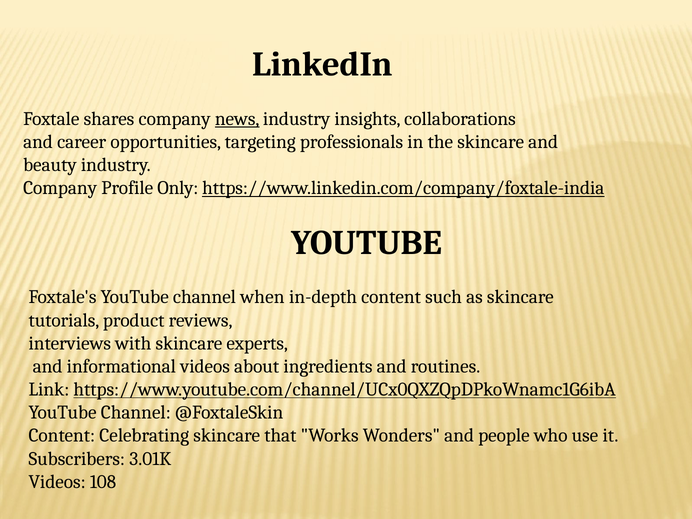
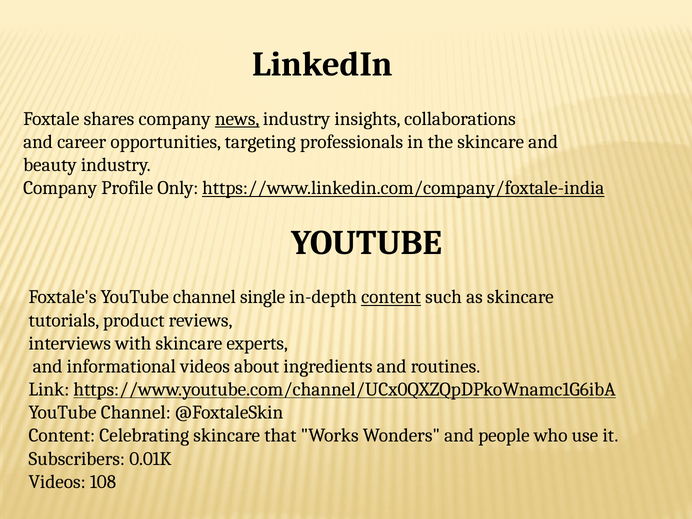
when: when -> single
content at (391, 297) underline: none -> present
3.01K: 3.01K -> 0.01K
